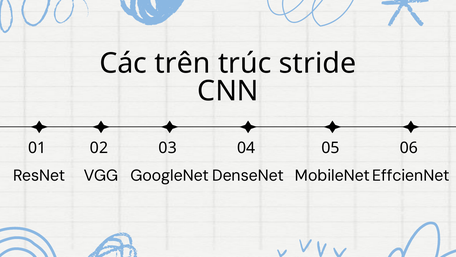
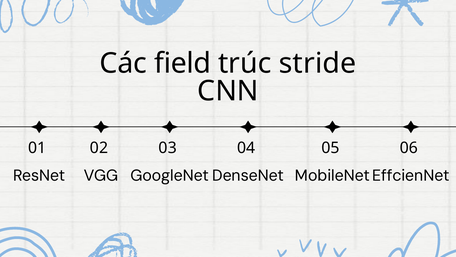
trên: trên -> field
